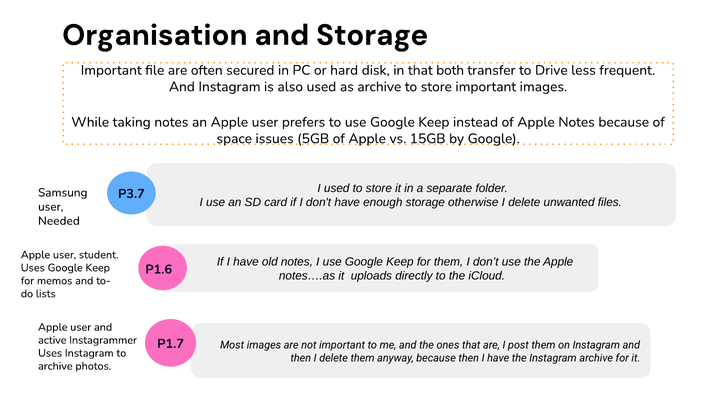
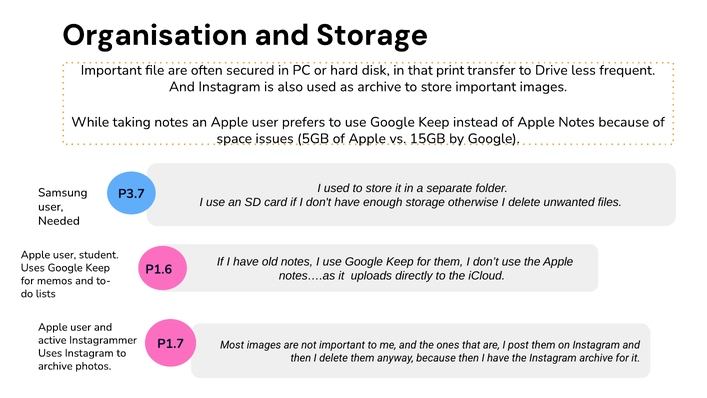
both: both -> print
